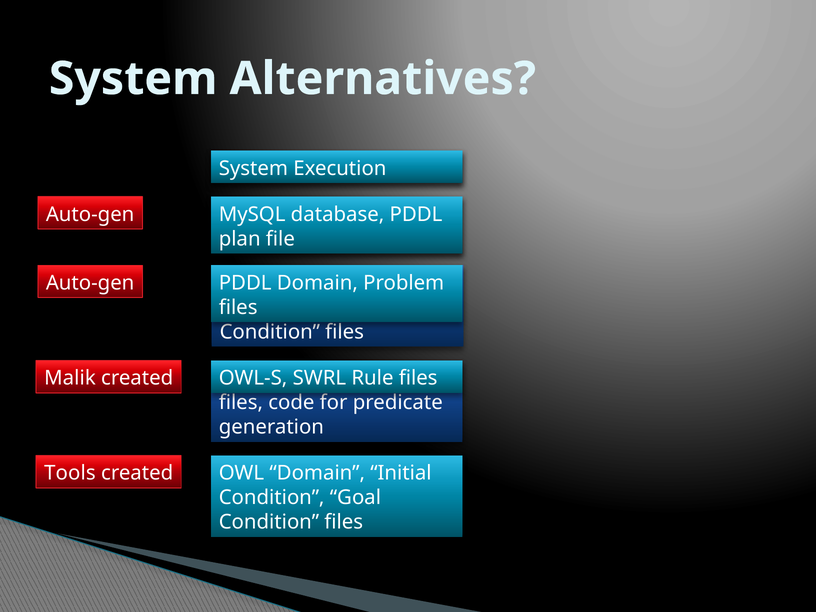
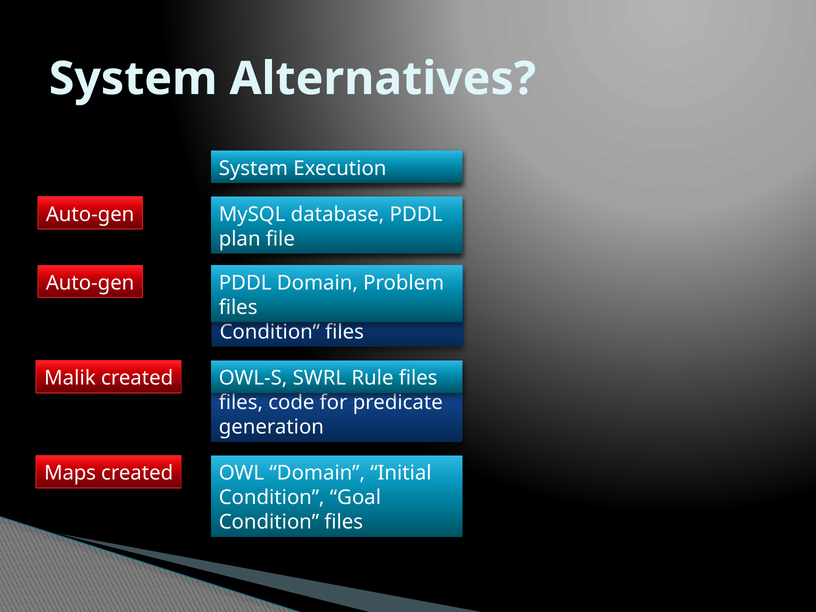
Tools: Tools -> Maps
